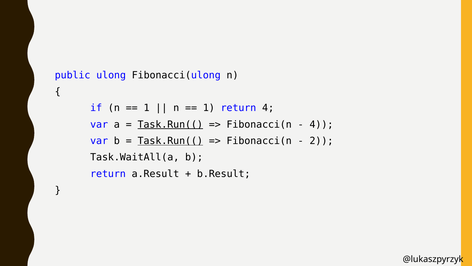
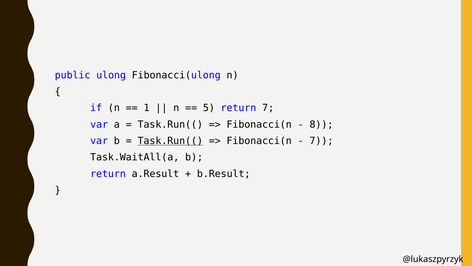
1 at (209, 108): 1 -> 5
return 4: 4 -> 7
Task.Run(( at (170, 124) underline: present -> none
4 at (321, 124): 4 -> 8
2 at (321, 141): 2 -> 7
